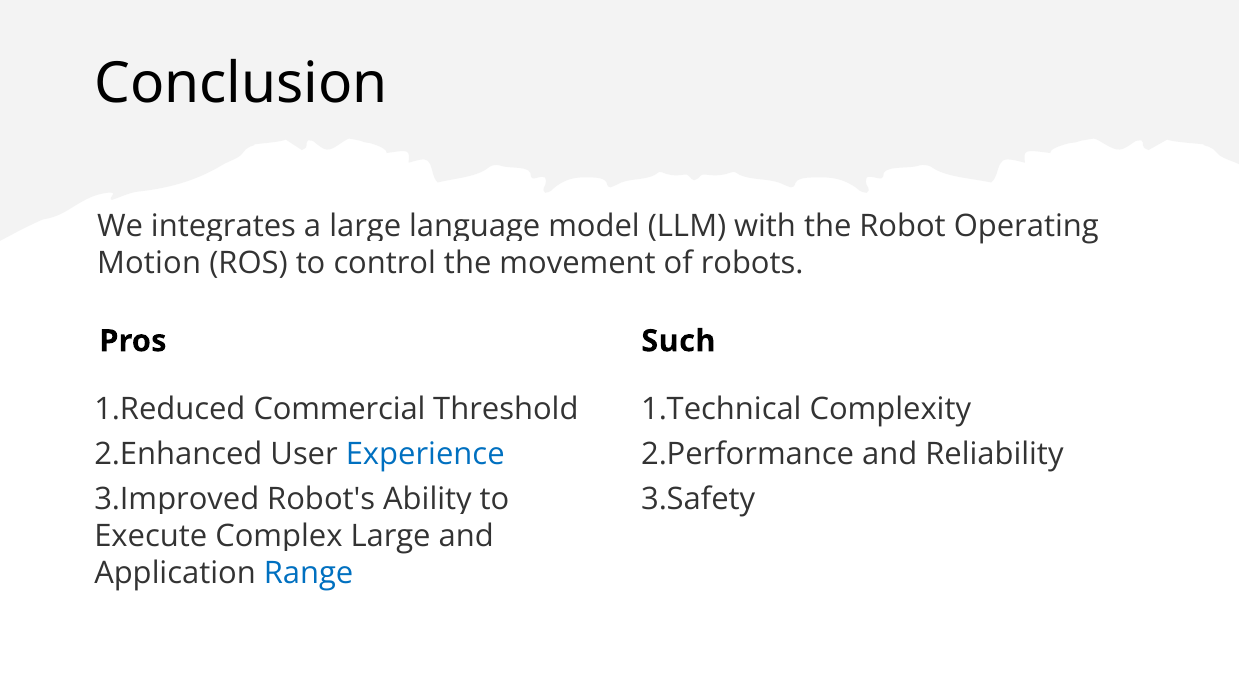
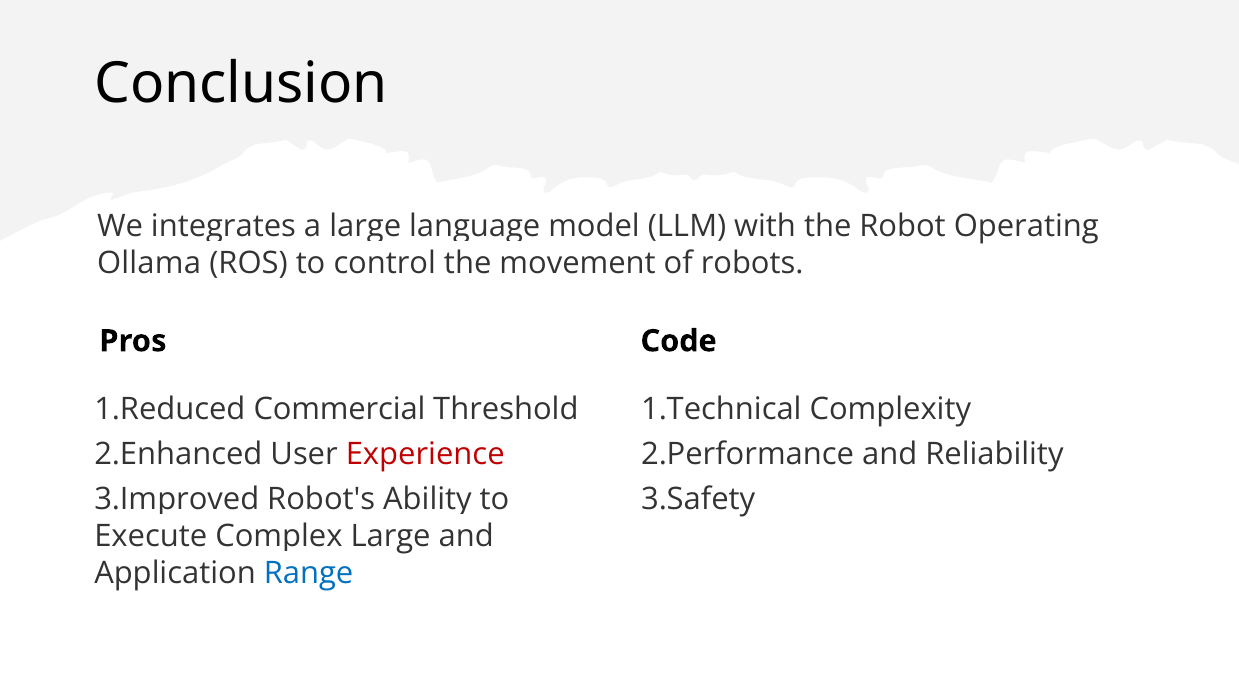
Motion: Motion -> Ollama
Such: Such -> Code
Experience colour: blue -> red
